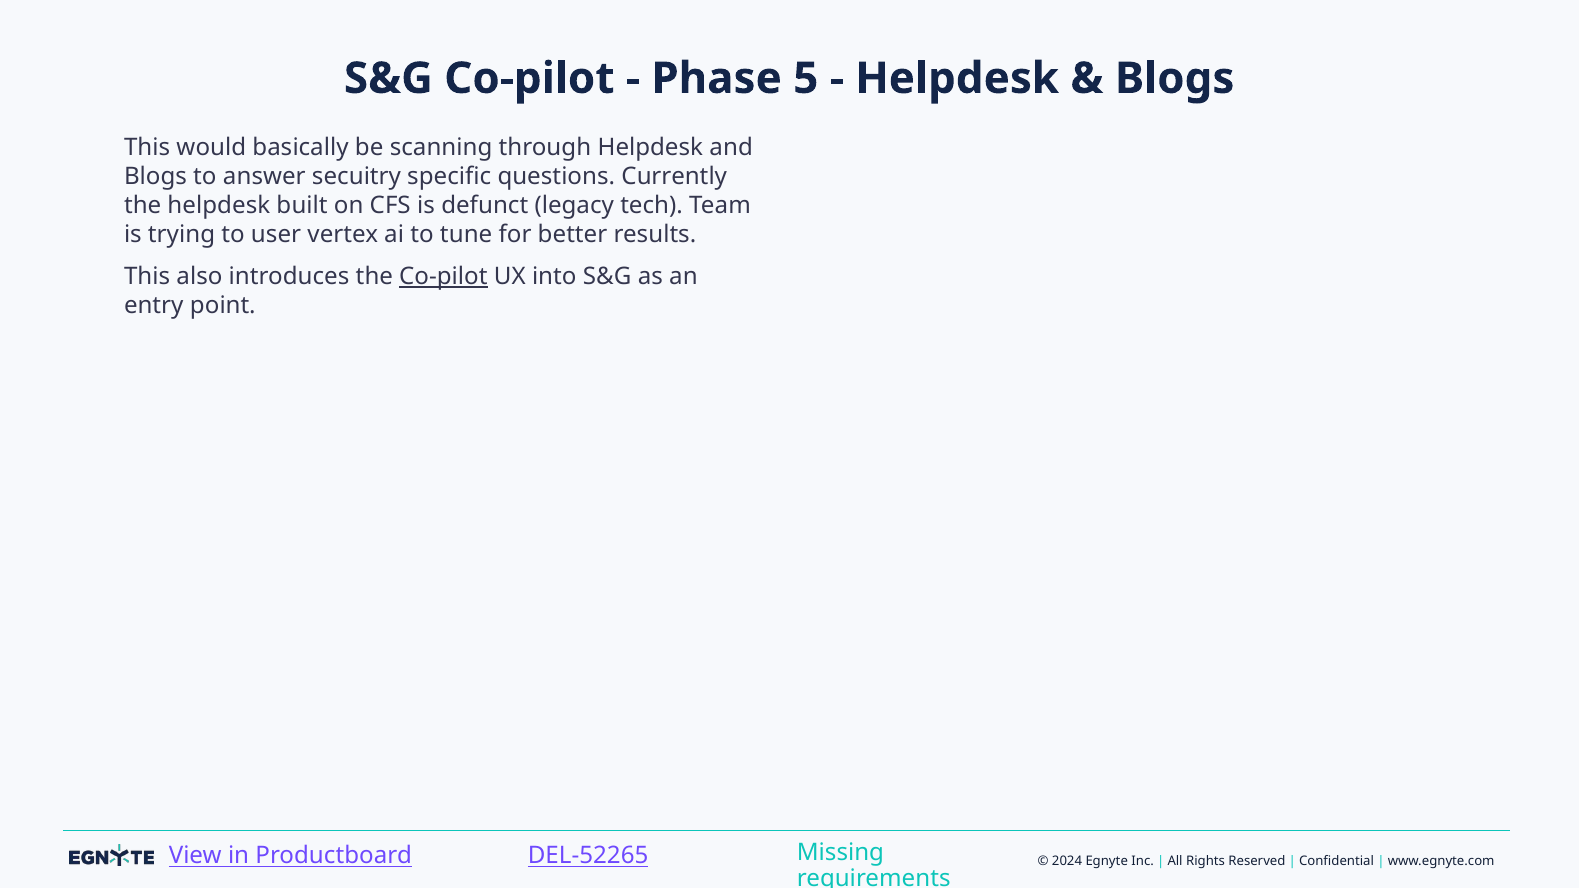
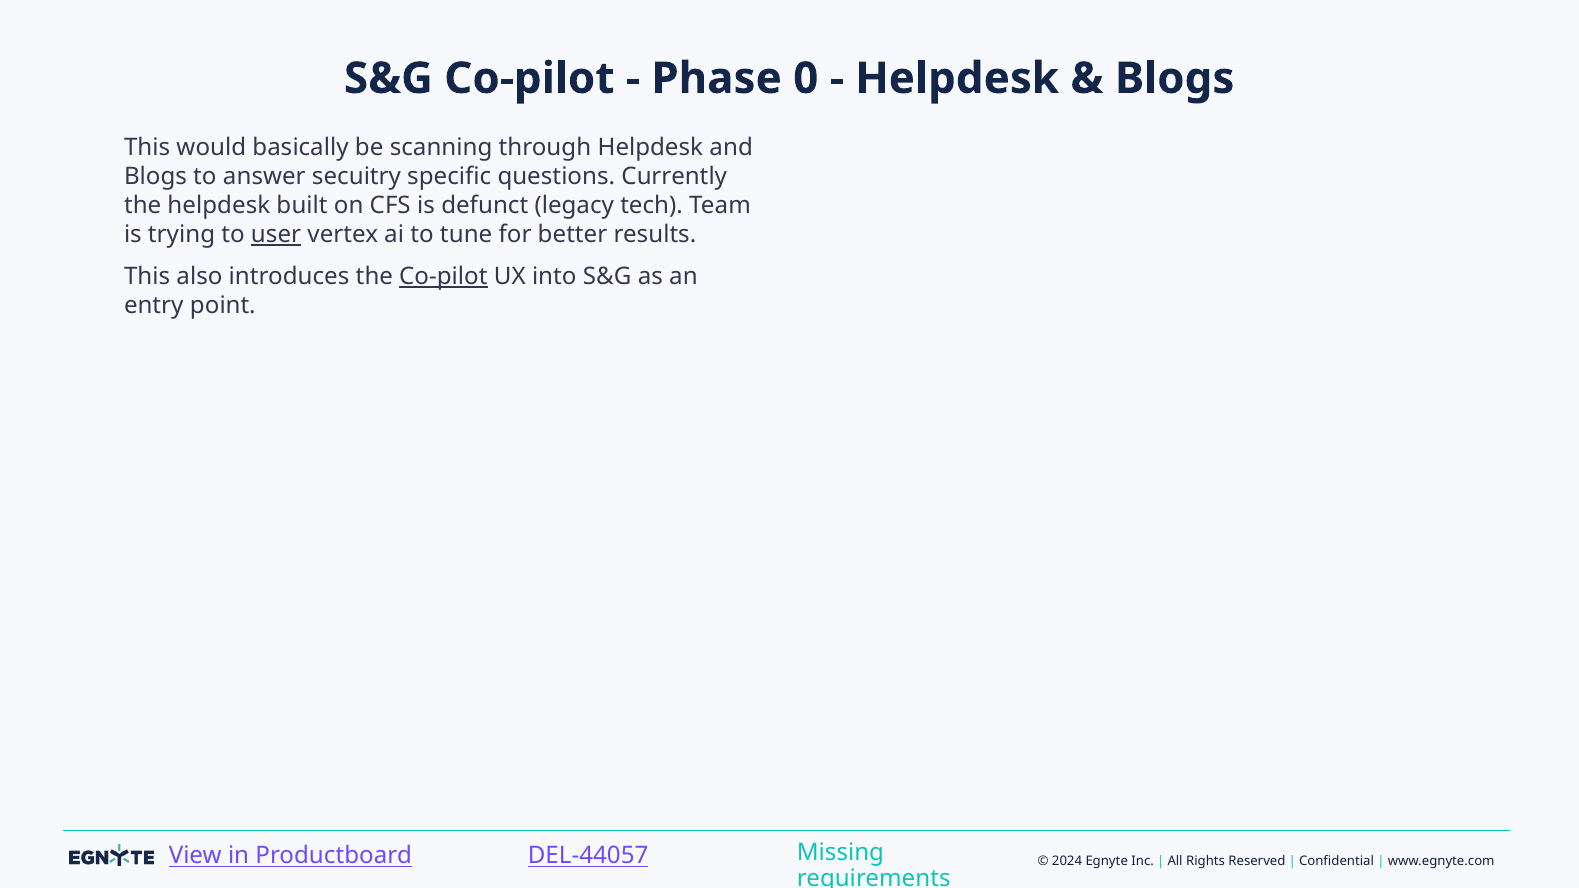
5: 5 -> 0
user underline: none -> present
DEL-52265: DEL-52265 -> DEL-44057
